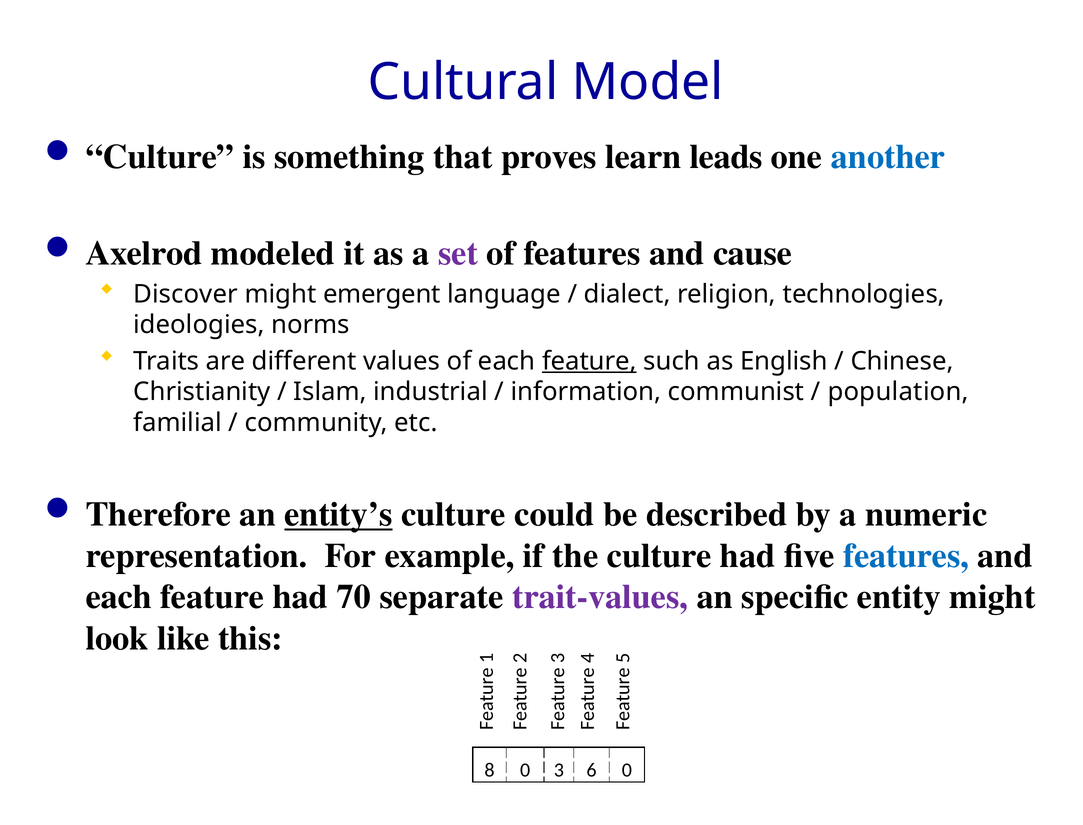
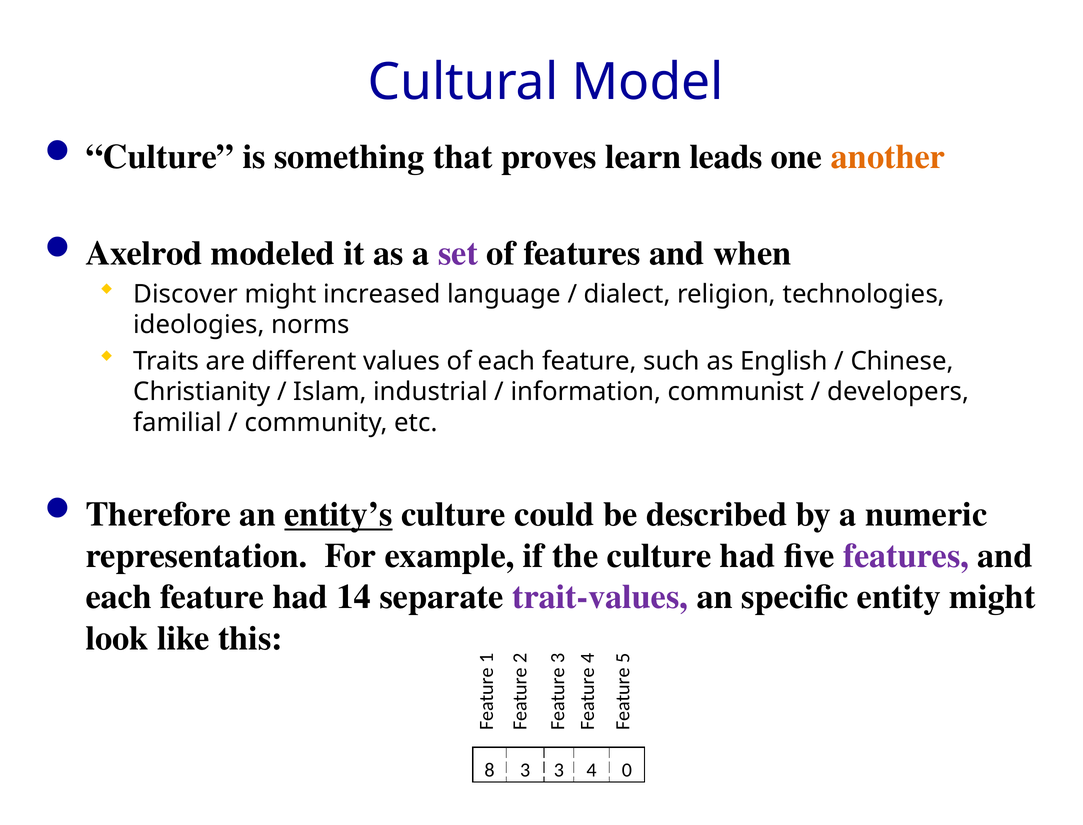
another colour: blue -> orange
cause: cause -> when
emergent: emergent -> increased
feature at (589, 361) underline: present -> none
population: population -> developers
features at (906, 556) colour: blue -> purple
70: 70 -> 14
8 0: 0 -> 3
3 6: 6 -> 4
